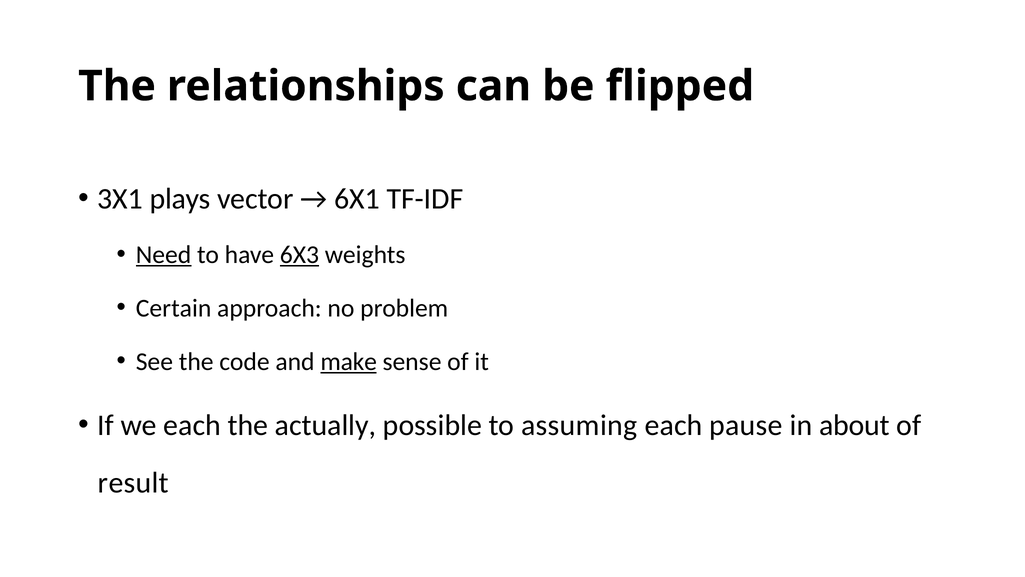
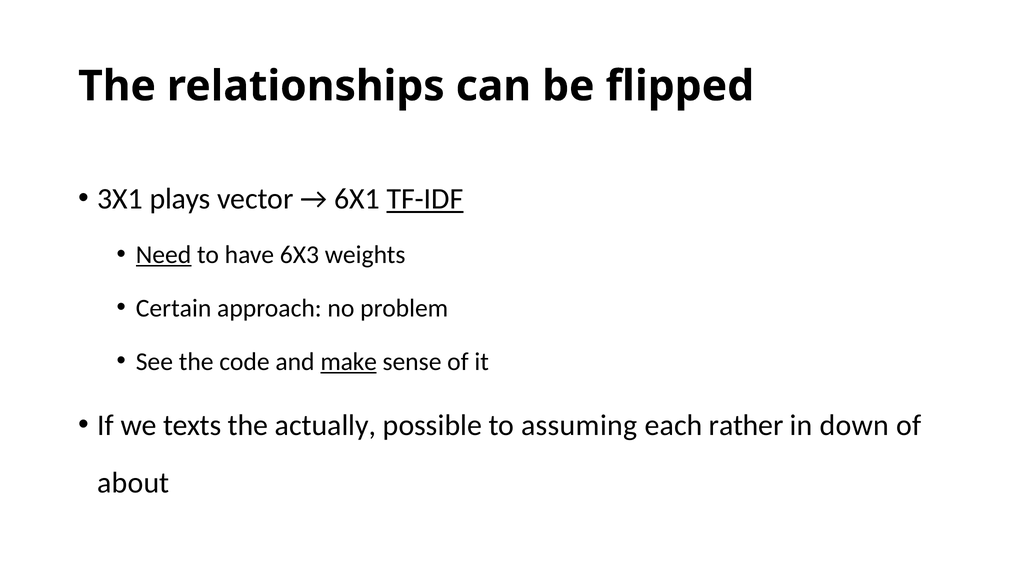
TF-IDF underline: none -> present
6X3 underline: present -> none
we each: each -> texts
pause: pause -> rather
about: about -> down
result: result -> about
